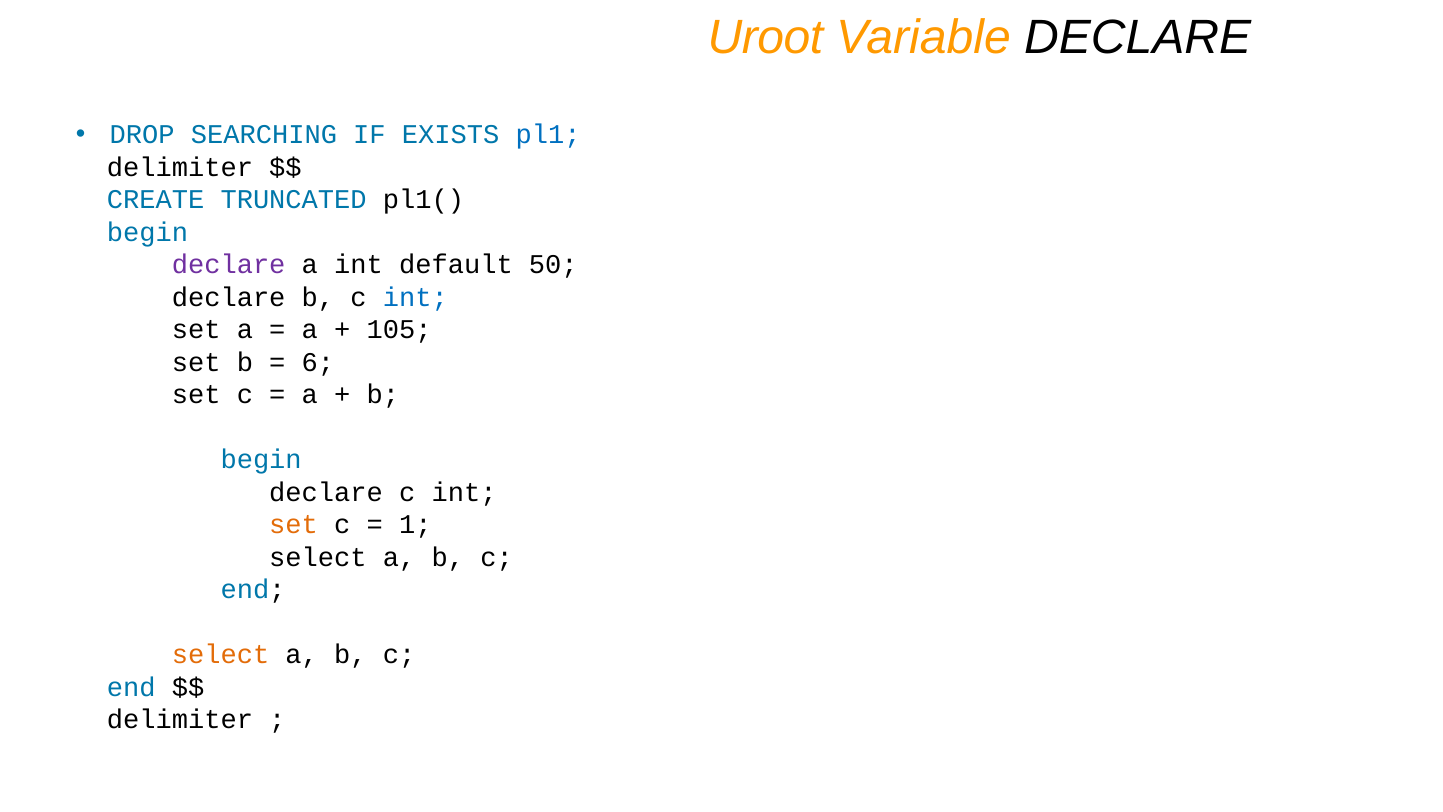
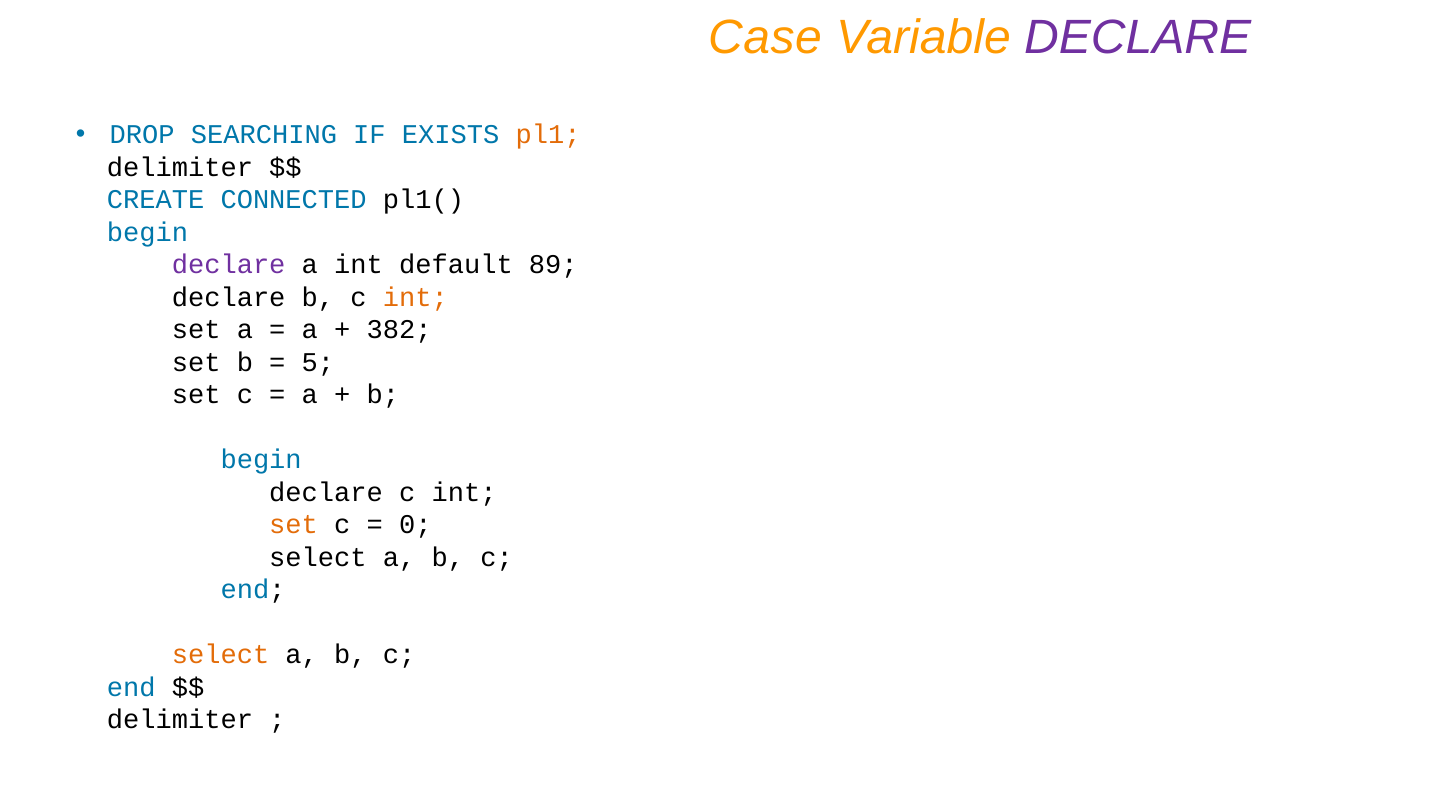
Uroot: Uroot -> Case
DECLARE at (1138, 38) colour: black -> purple
pl1 colour: blue -> orange
TRUNCATED: TRUNCATED -> CONNECTED
50: 50 -> 89
int at (415, 297) colour: blue -> orange
105: 105 -> 382
6: 6 -> 5
1: 1 -> 0
